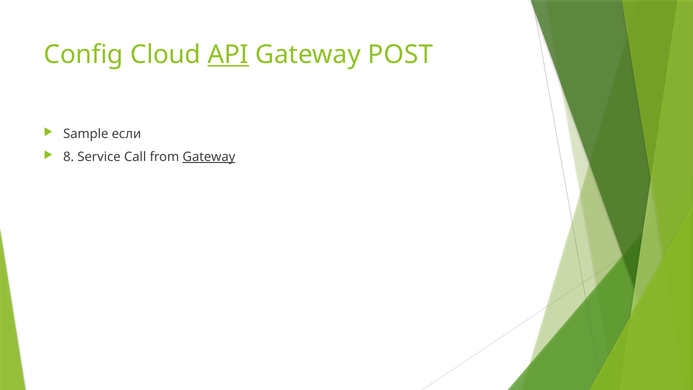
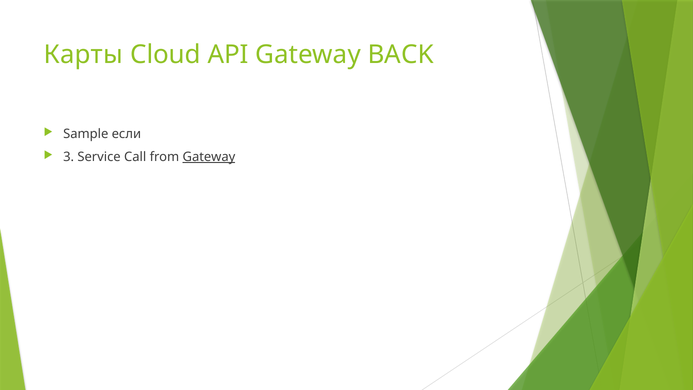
Config: Config -> Карты
API underline: present -> none
POST: POST -> BACK
8: 8 -> 3
